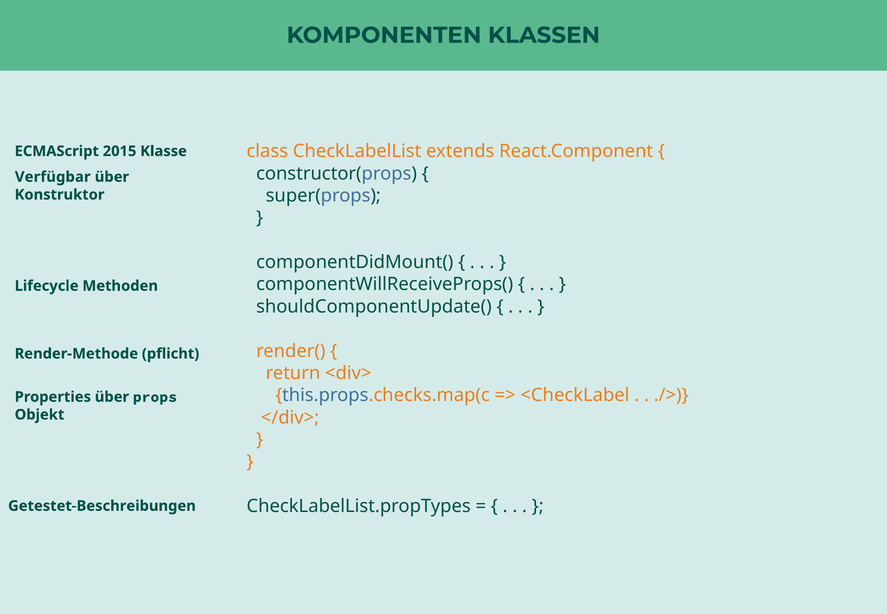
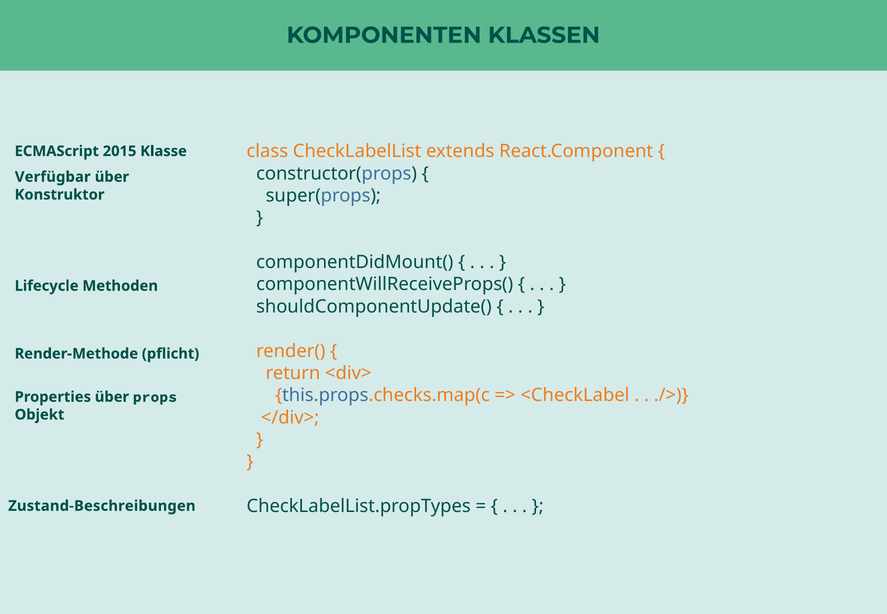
Getestet-Beschreibungen: Getestet-Beschreibungen -> Zustand-Beschreibungen
